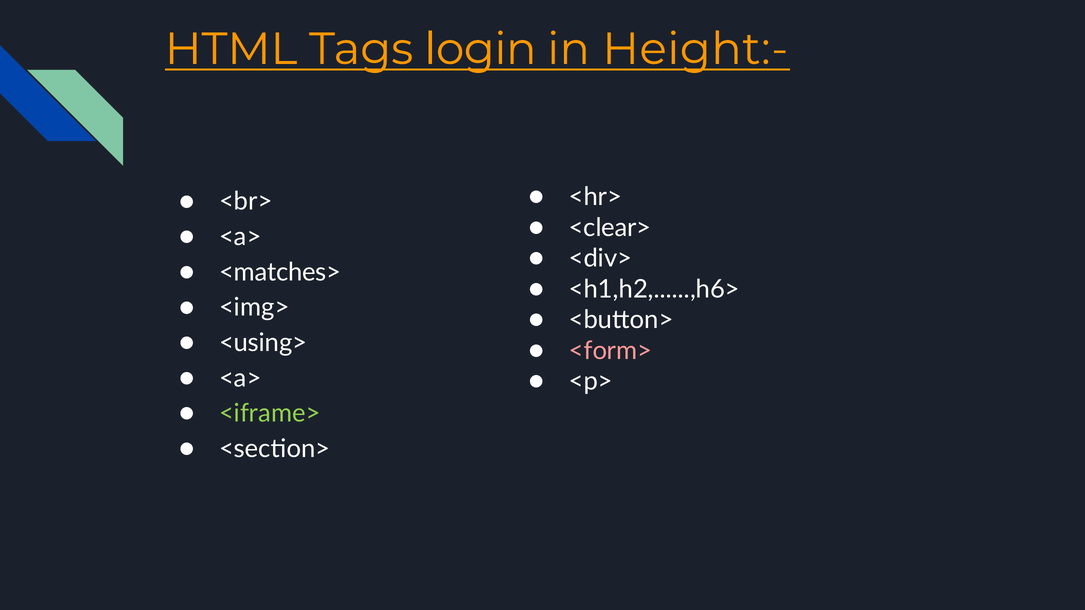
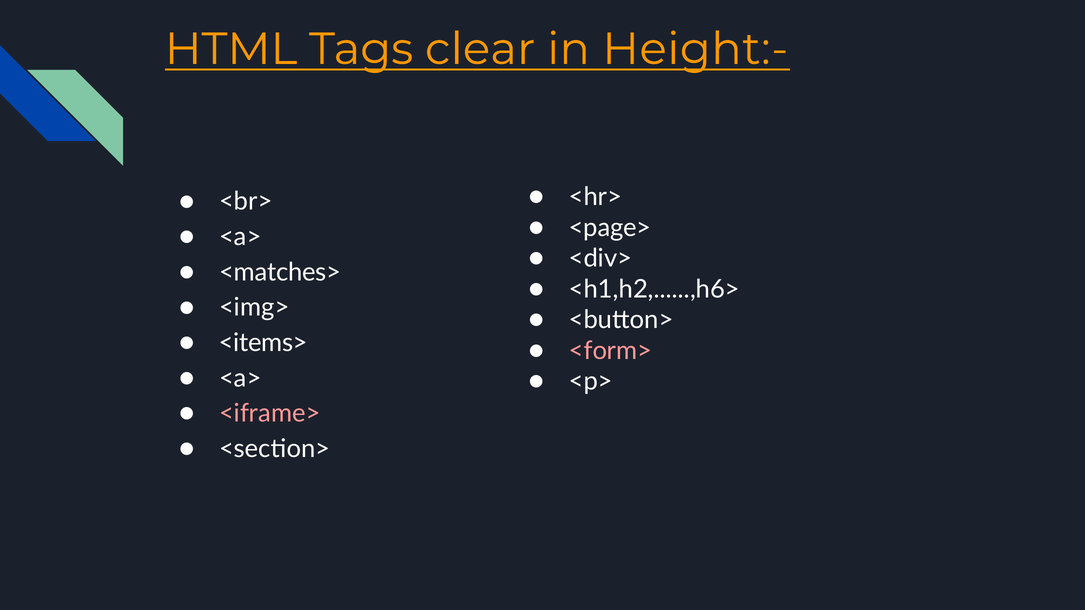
login: login -> clear
<clear>: <clear> -> <page>
<using>: <using> -> <items>
<iframe> colour: light green -> pink
